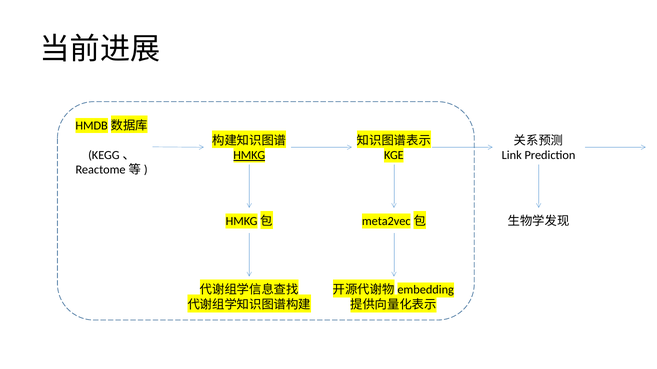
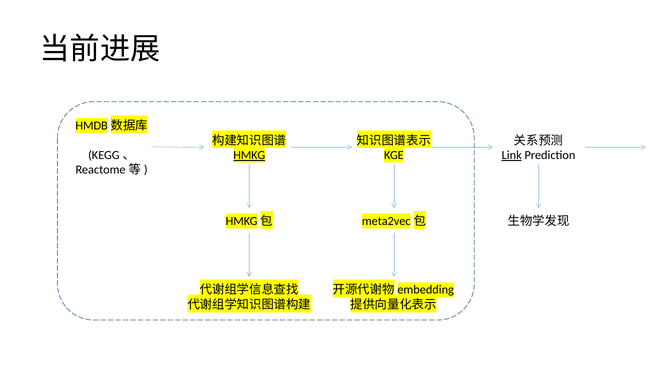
Link underline: none -> present
